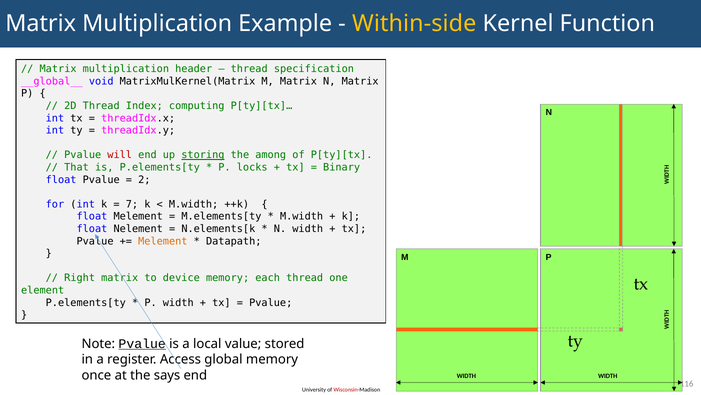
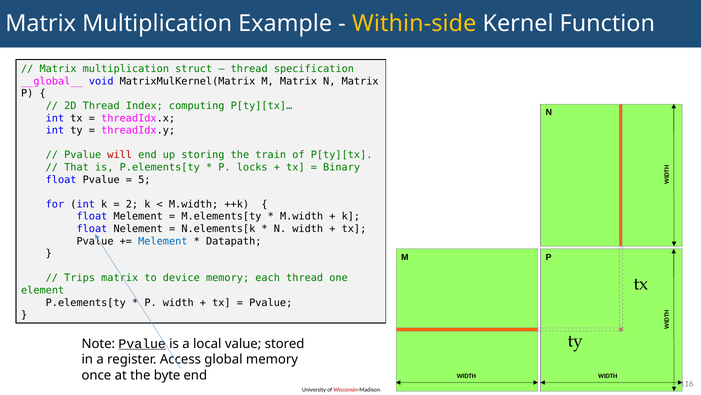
header: header -> struct
storing underline: present -> none
among: among -> train
2: 2 -> 5
7: 7 -> 2
Melement at (163, 241) colour: orange -> blue
Right: Right -> Trips
says: says -> byte
